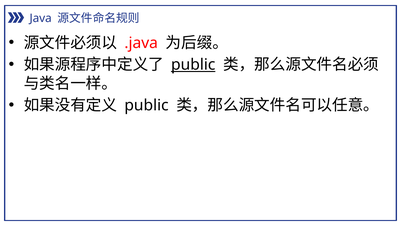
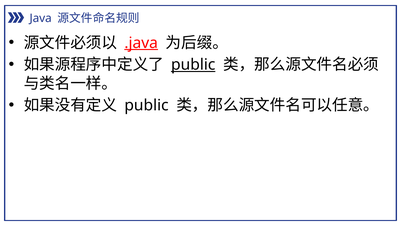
.java underline: none -> present
